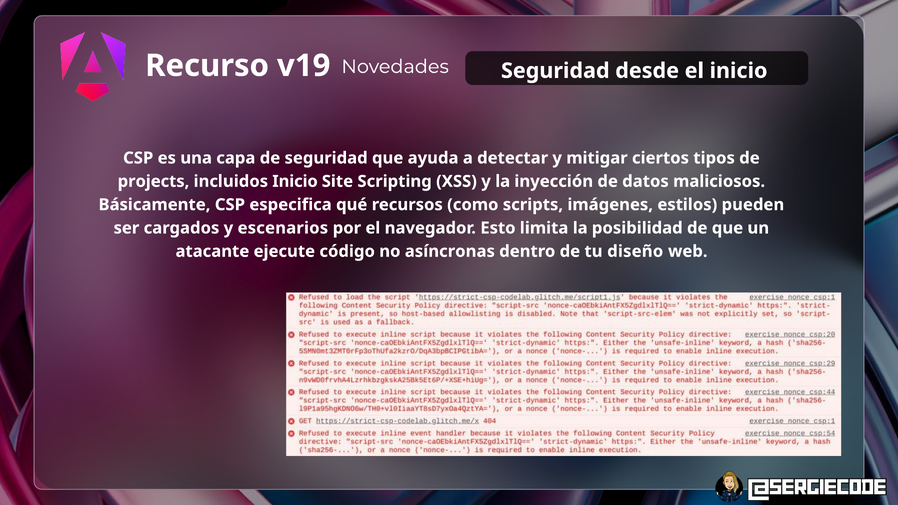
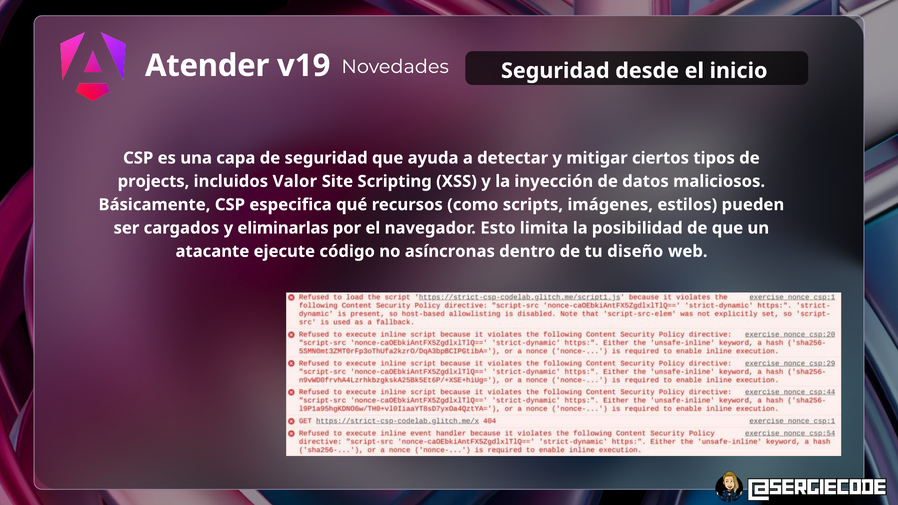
Recurso: Recurso -> Atender
incluidos Inicio: Inicio -> Valor
escenarios: escenarios -> eliminarlas
